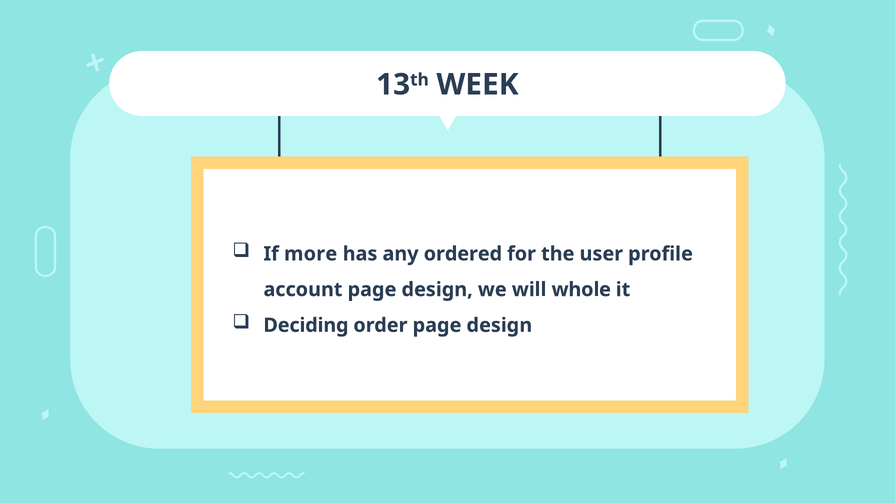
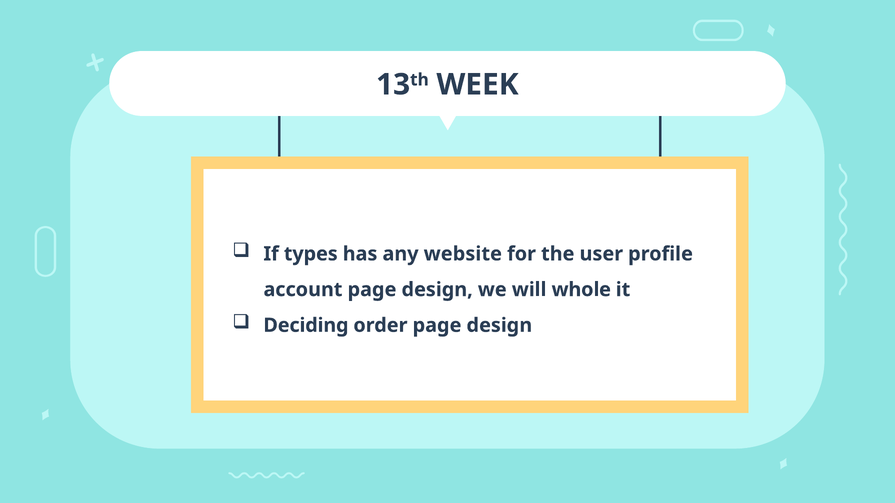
more: more -> types
ordered: ordered -> website
